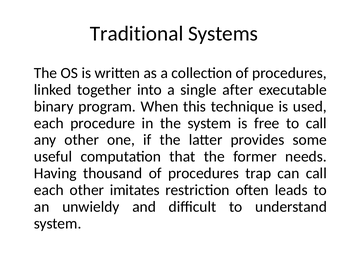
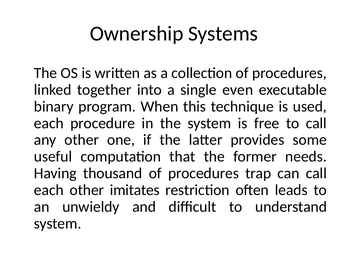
Traditional: Traditional -> Ownership
after: after -> even
